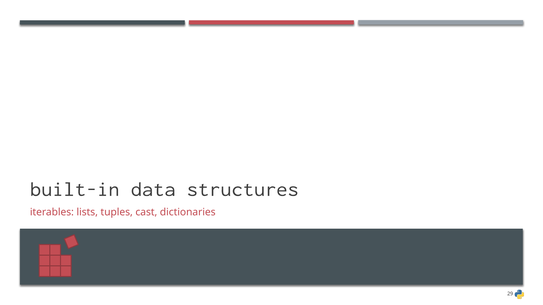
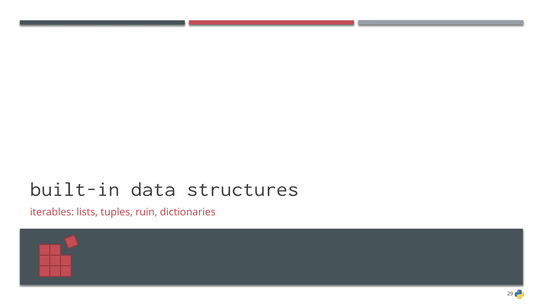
cast: cast -> ruin
